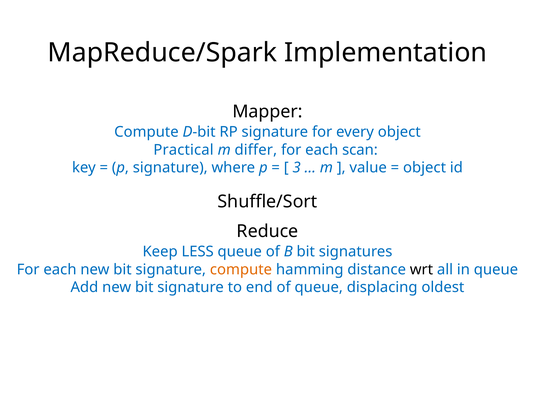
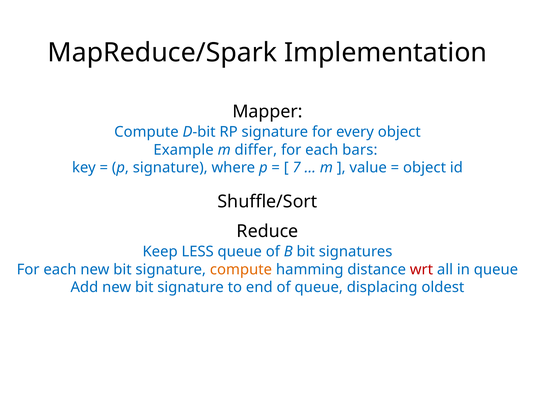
Practical: Practical -> Example
scan: scan -> bars
3: 3 -> 7
wrt colour: black -> red
